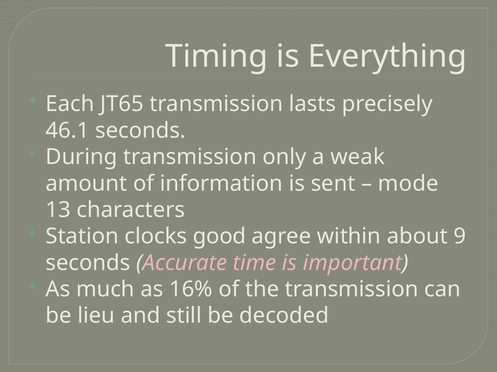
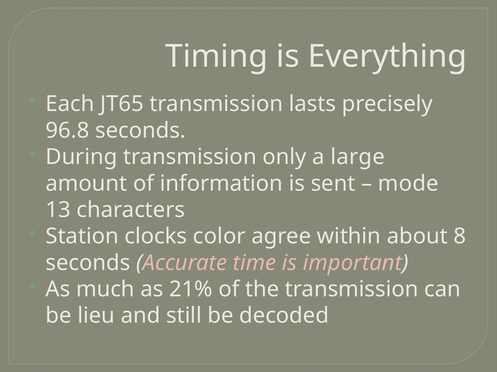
46.1: 46.1 -> 96.8
weak: weak -> large
good: good -> color
9: 9 -> 8
16%: 16% -> 21%
